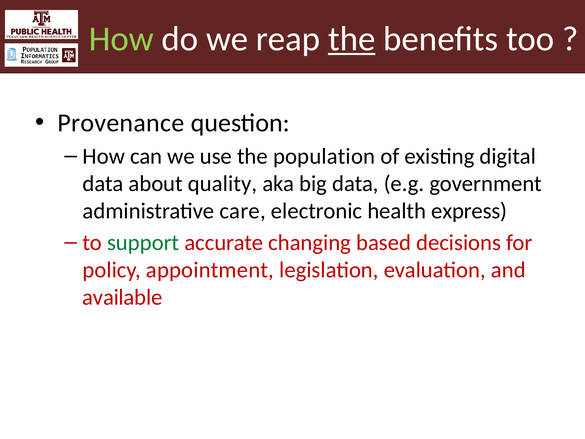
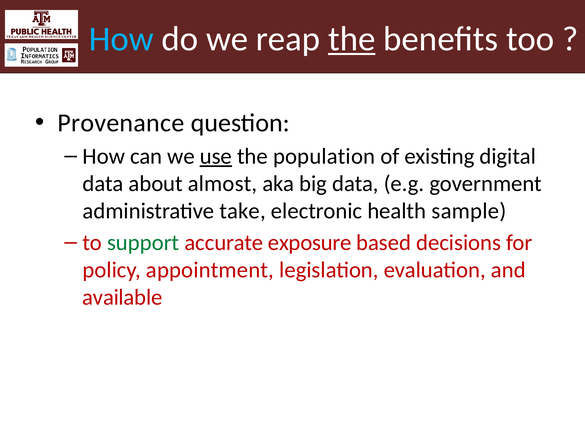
How at (121, 39) colour: light green -> light blue
use underline: none -> present
quality: quality -> almost
care: care -> take
express: express -> sample
changing: changing -> exposure
